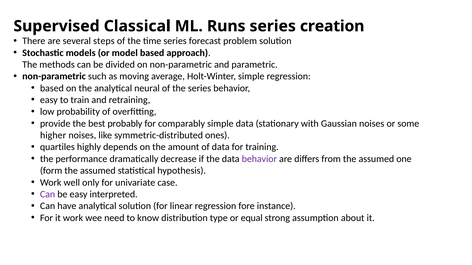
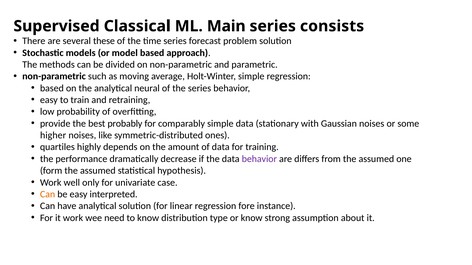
Runs: Runs -> Main
creation: creation -> consists
steps: steps -> these
Can at (48, 195) colour: purple -> orange
or equal: equal -> know
